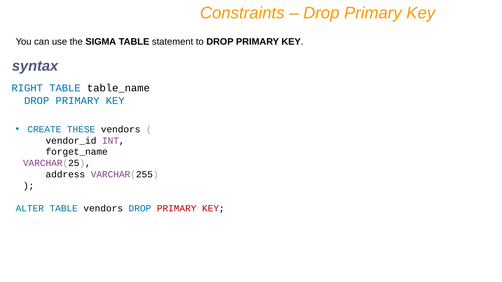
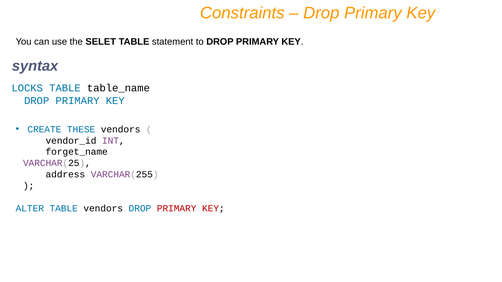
SIGMA: SIGMA -> SELET
RIGHT: RIGHT -> LOCKS
